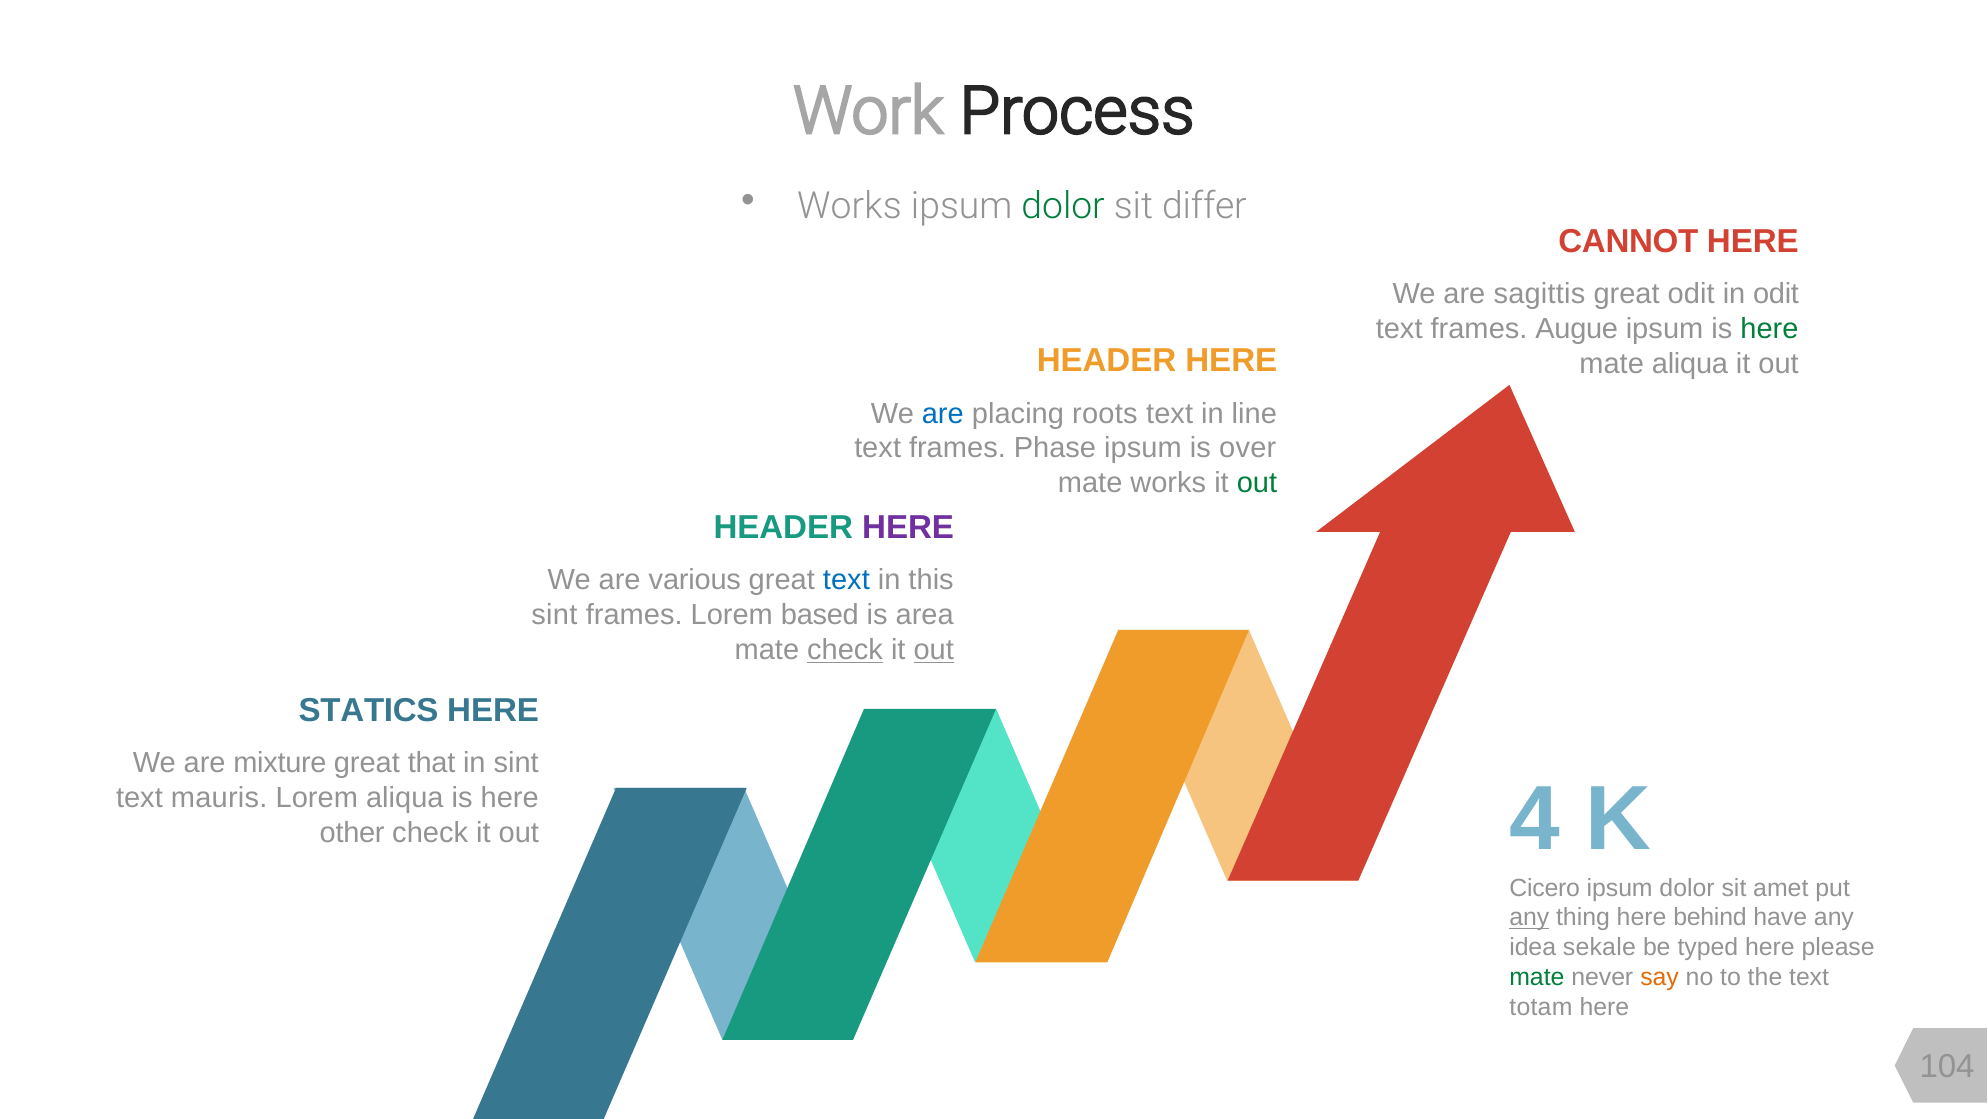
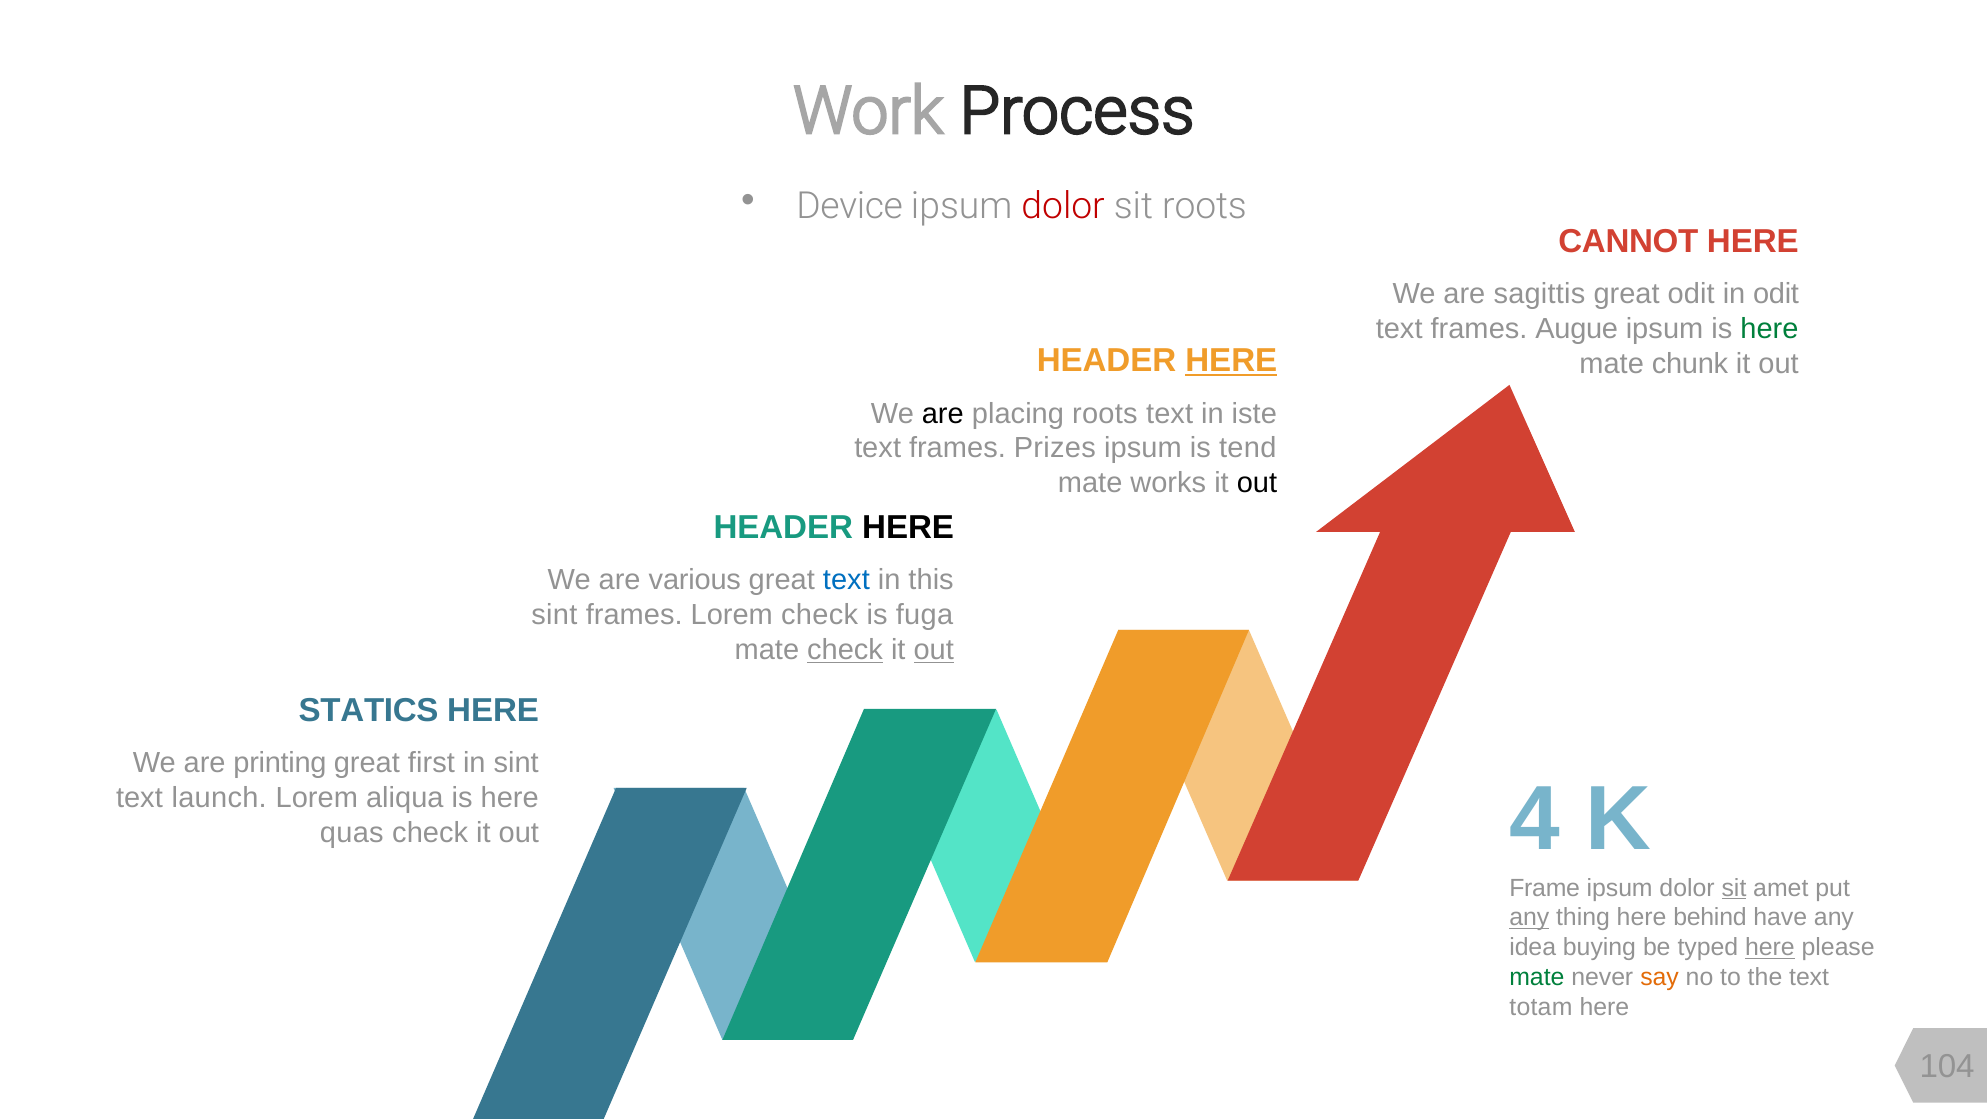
Works at (849, 206): Works -> Device
dolor at (1063, 206) colour: green -> red
sit differ: differ -> roots
HERE at (1231, 361) underline: none -> present
mate aliqua: aliqua -> chunk
are at (943, 413) colour: blue -> black
line: line -> iste
Phase: Phase -> Prizes
over: over -> tend
out at (1257, 483) colour: green -> black
HERE at (908, 528) colour: purple -> black
Lorem based: based -> check
area: area -> fuga
mixture: mixture -> printing
that: that -> first
mauris: mauris -> launch
other: other -> quas
Cicero: Cicero -> Frame
sit at (1734, 888) underline: none -> present
sekale: sekale -> buying
here at (1770, 947) underline: none -> present
